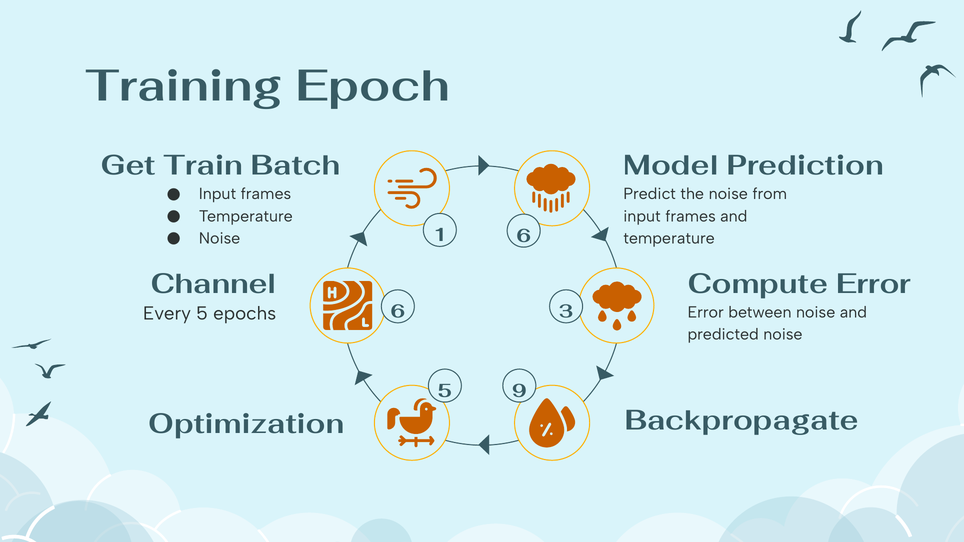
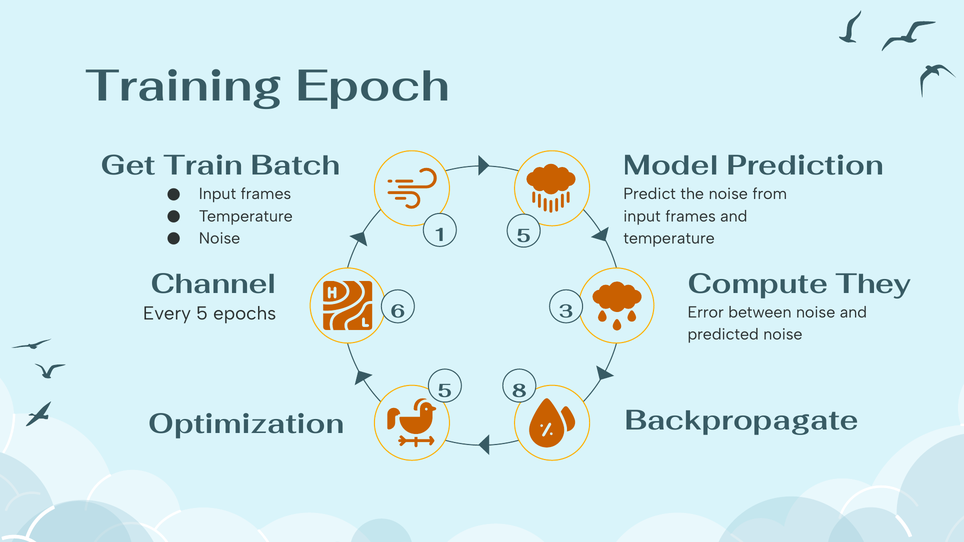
1 6: 6 -> 5
Compute Error: Error -> They
9: 9 -> 8
